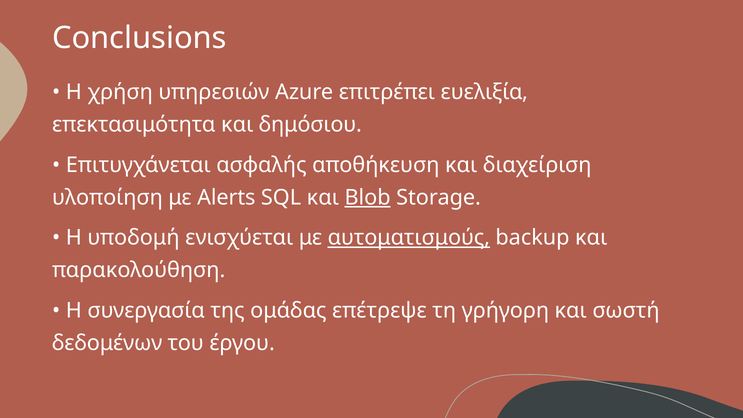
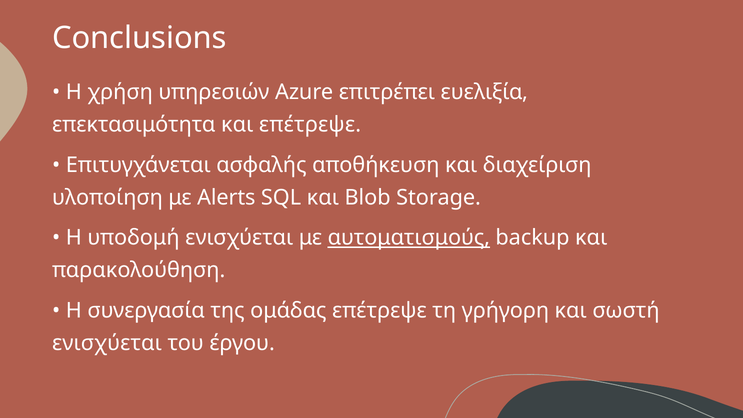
και δημόσιου: δημόσιου -> επέτρεψε
Blob underline: present -> none
δεδομένων at (107, 343): δεδομένων -> ενισχύεται
